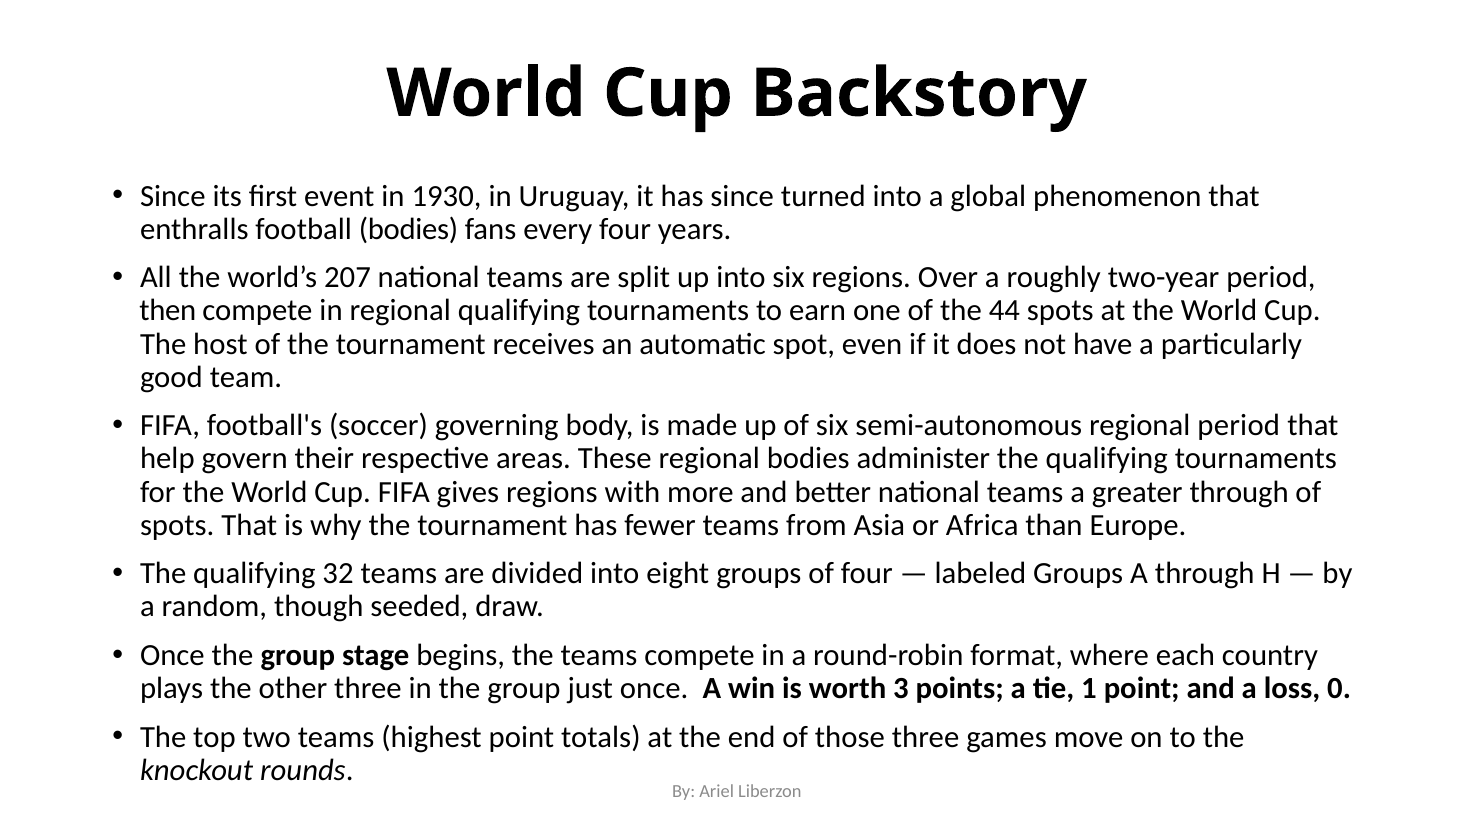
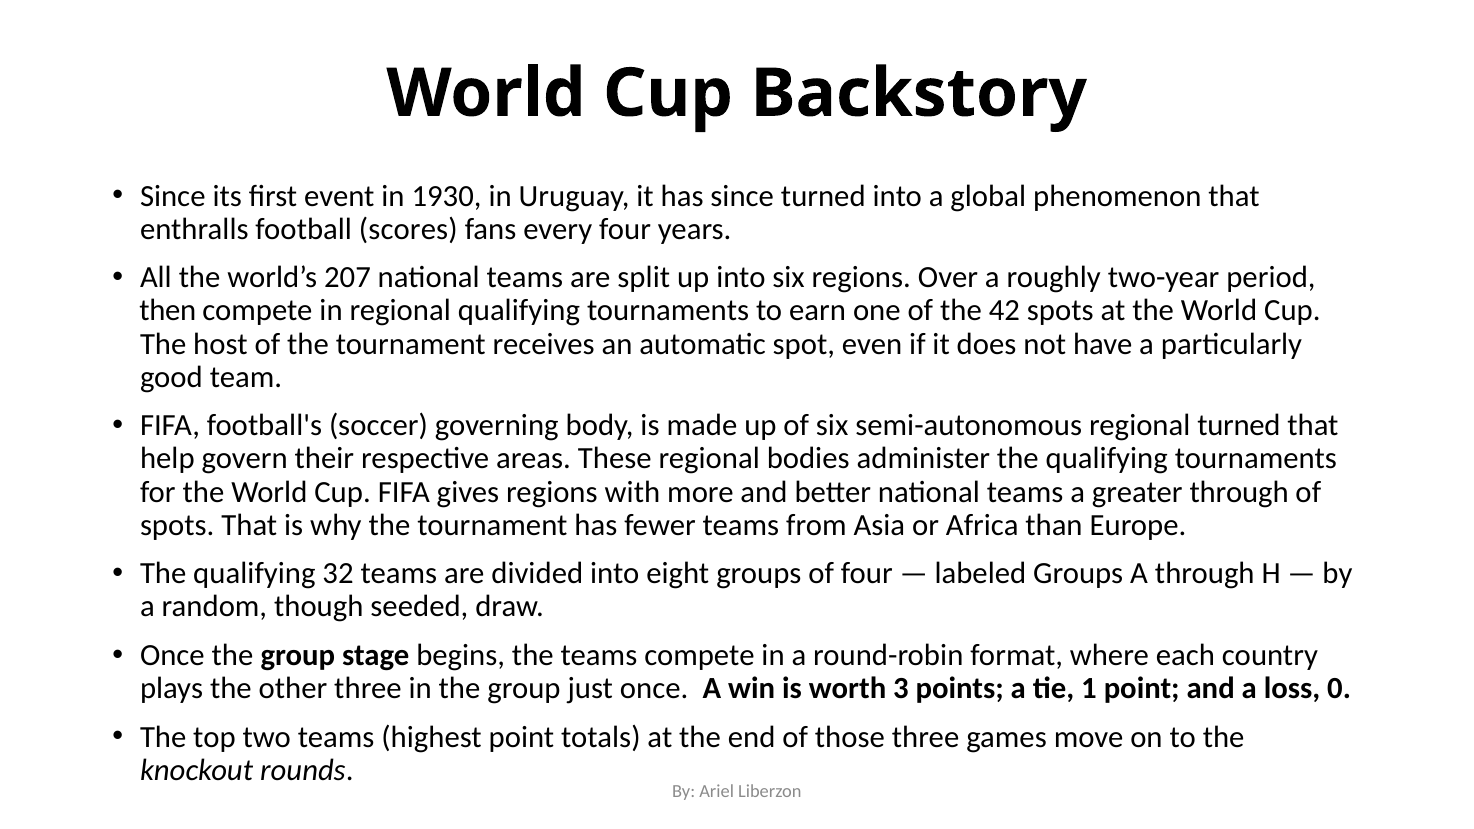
football bodies: bodies -> scores
44: 44 -> 42
regional period: period -> turned
